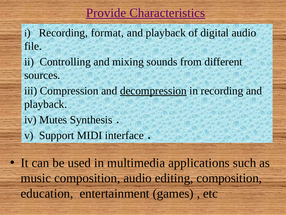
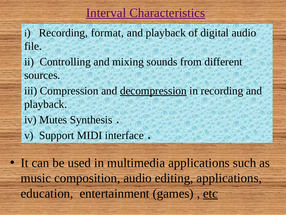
Provide: Provide -> Interval
editing composition: composition -> applications
etc underline: none -> present
